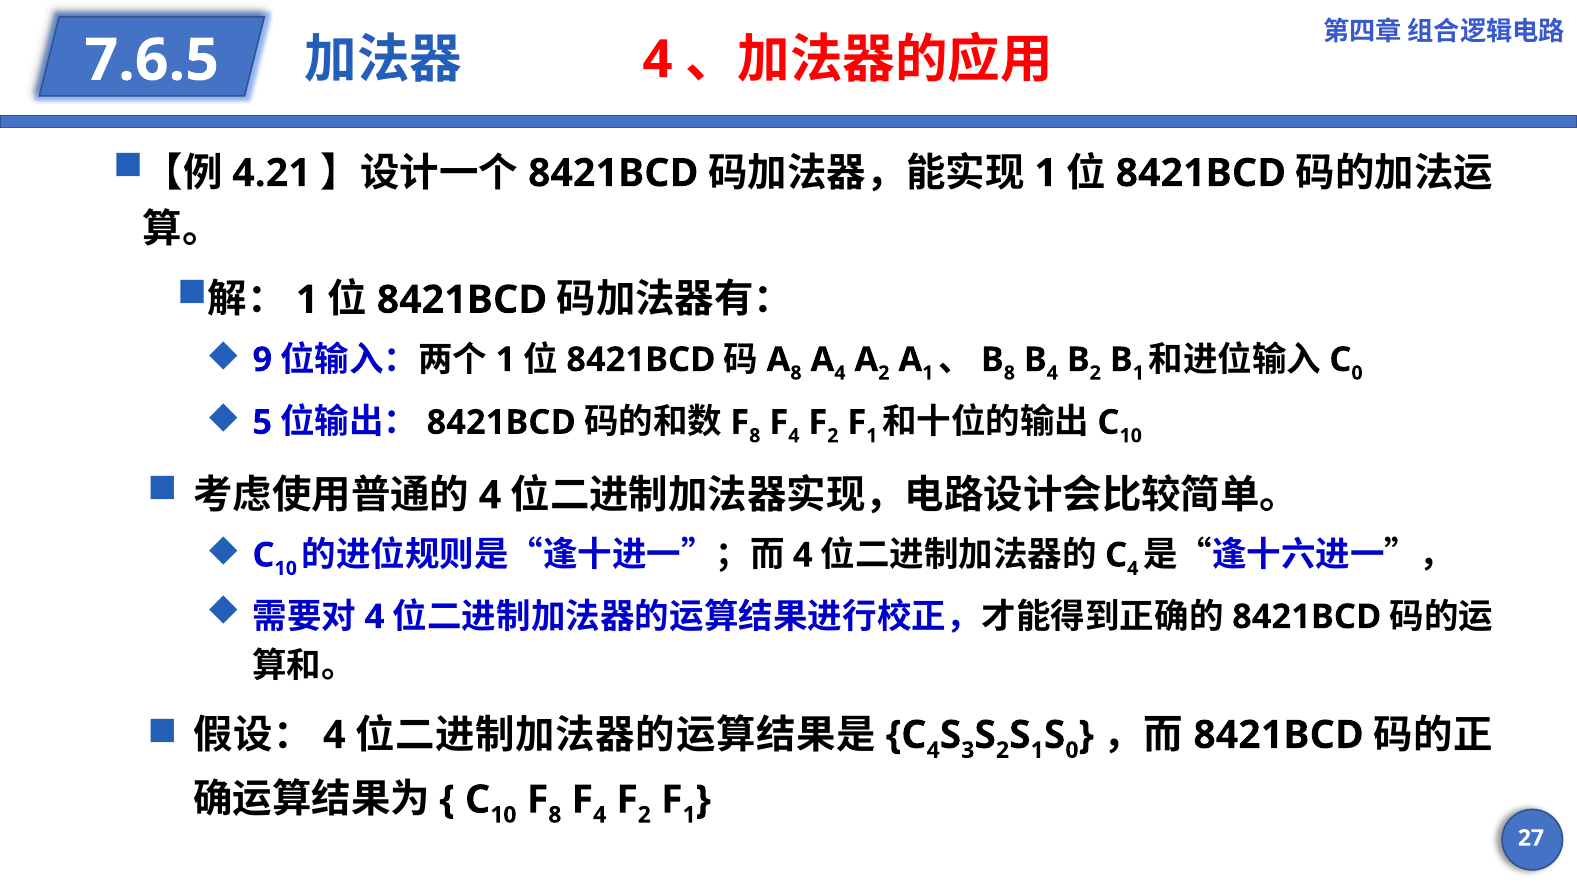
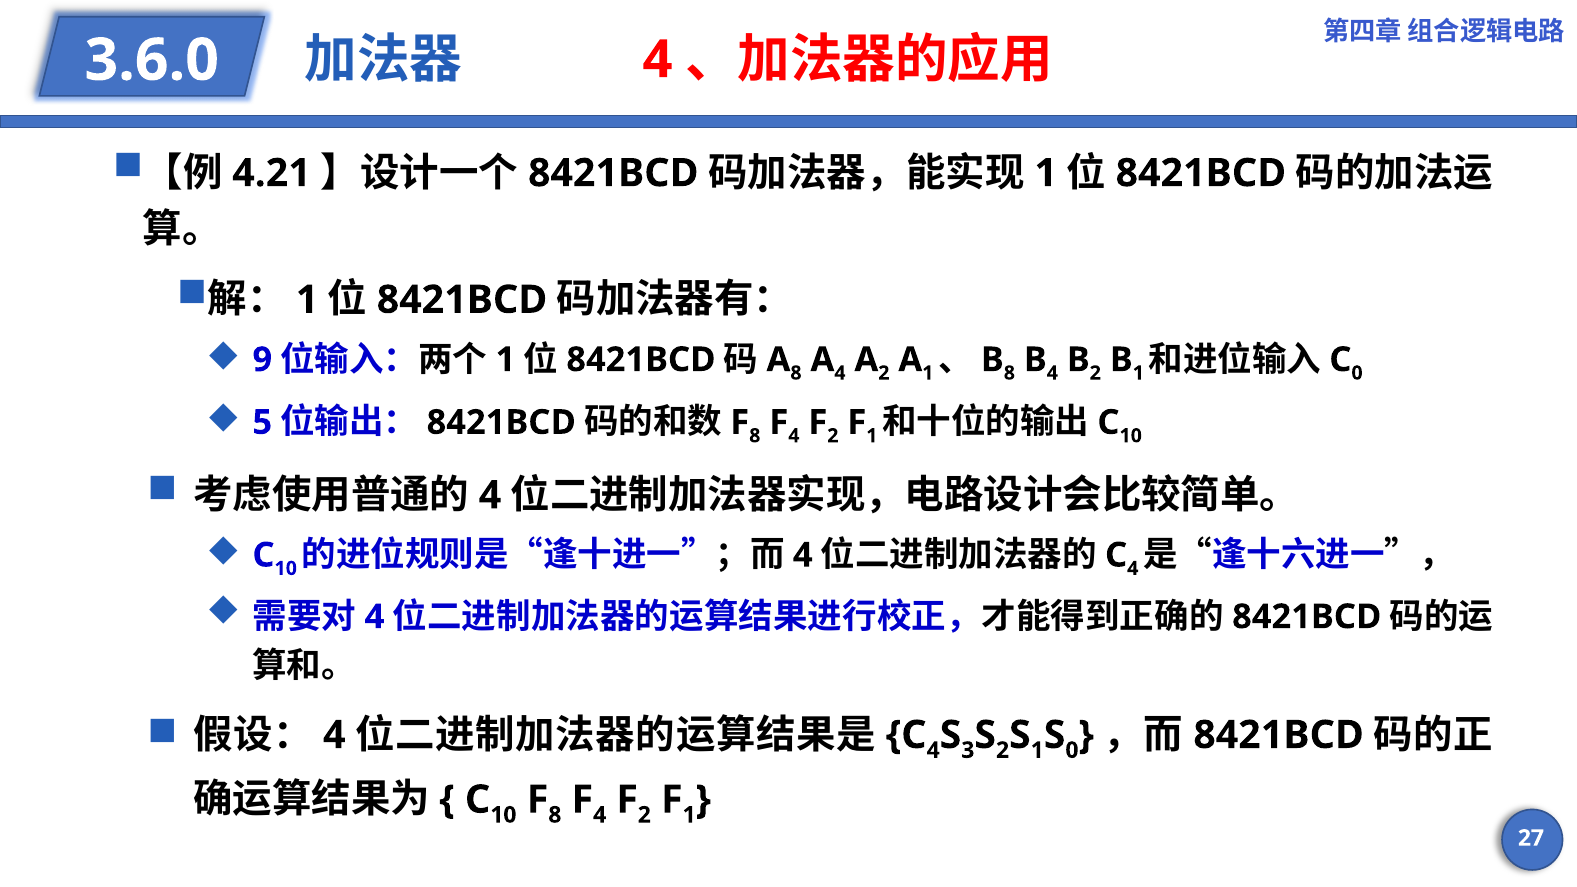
7.6.5: 7.6.5 -> 3.6.0
